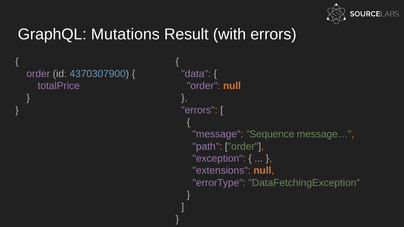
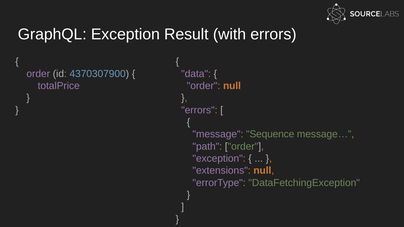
GraphQL Mutations: Mutations -> Exception
